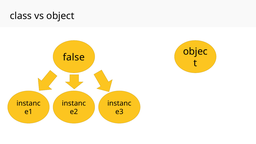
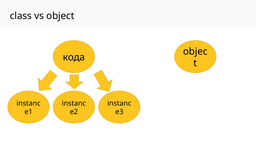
false: false -> кода
